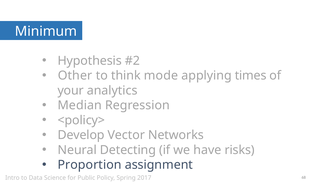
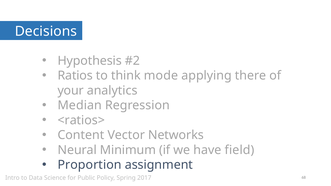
Minimum: Minimum -> Decisions
Other: Other -> Ratios
times: times -> there
<policy>: <policy> -> <ratios>
Develop: Develop -> Content
Detecting: Detecting -> Minimum
risks: risks -> field
